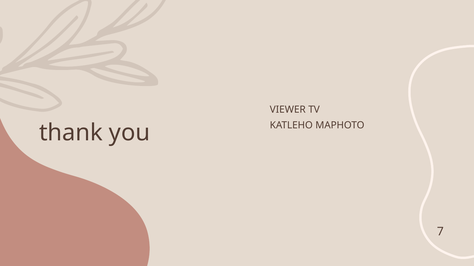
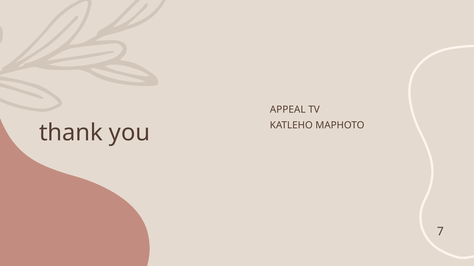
VIEWER: VIEWER -> APPEAL
